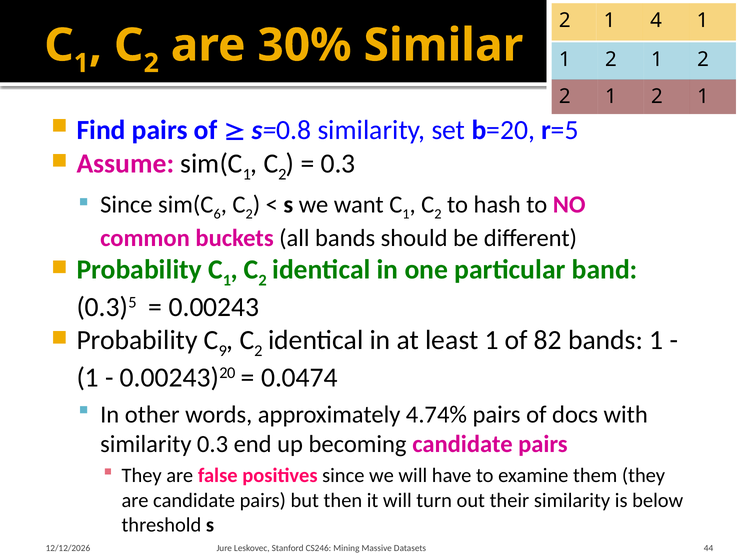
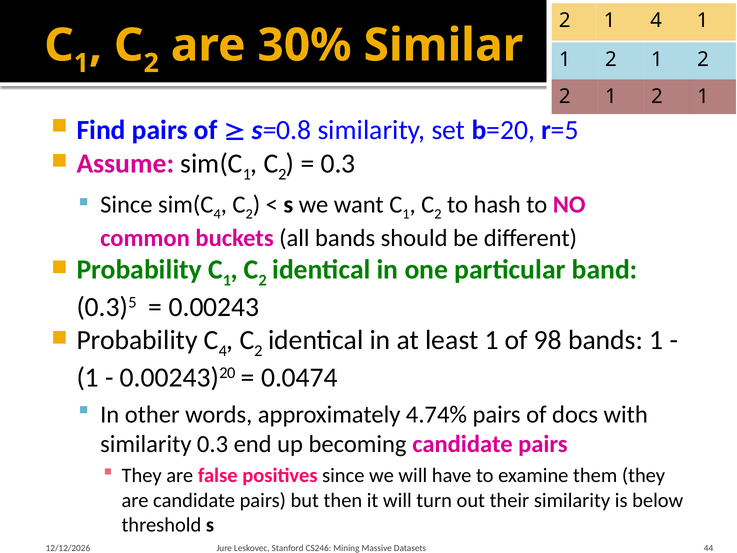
6 at (217, 214): 6 -> 4
9 at (223, 351): 9 -> 4
82: 82 -> 98
